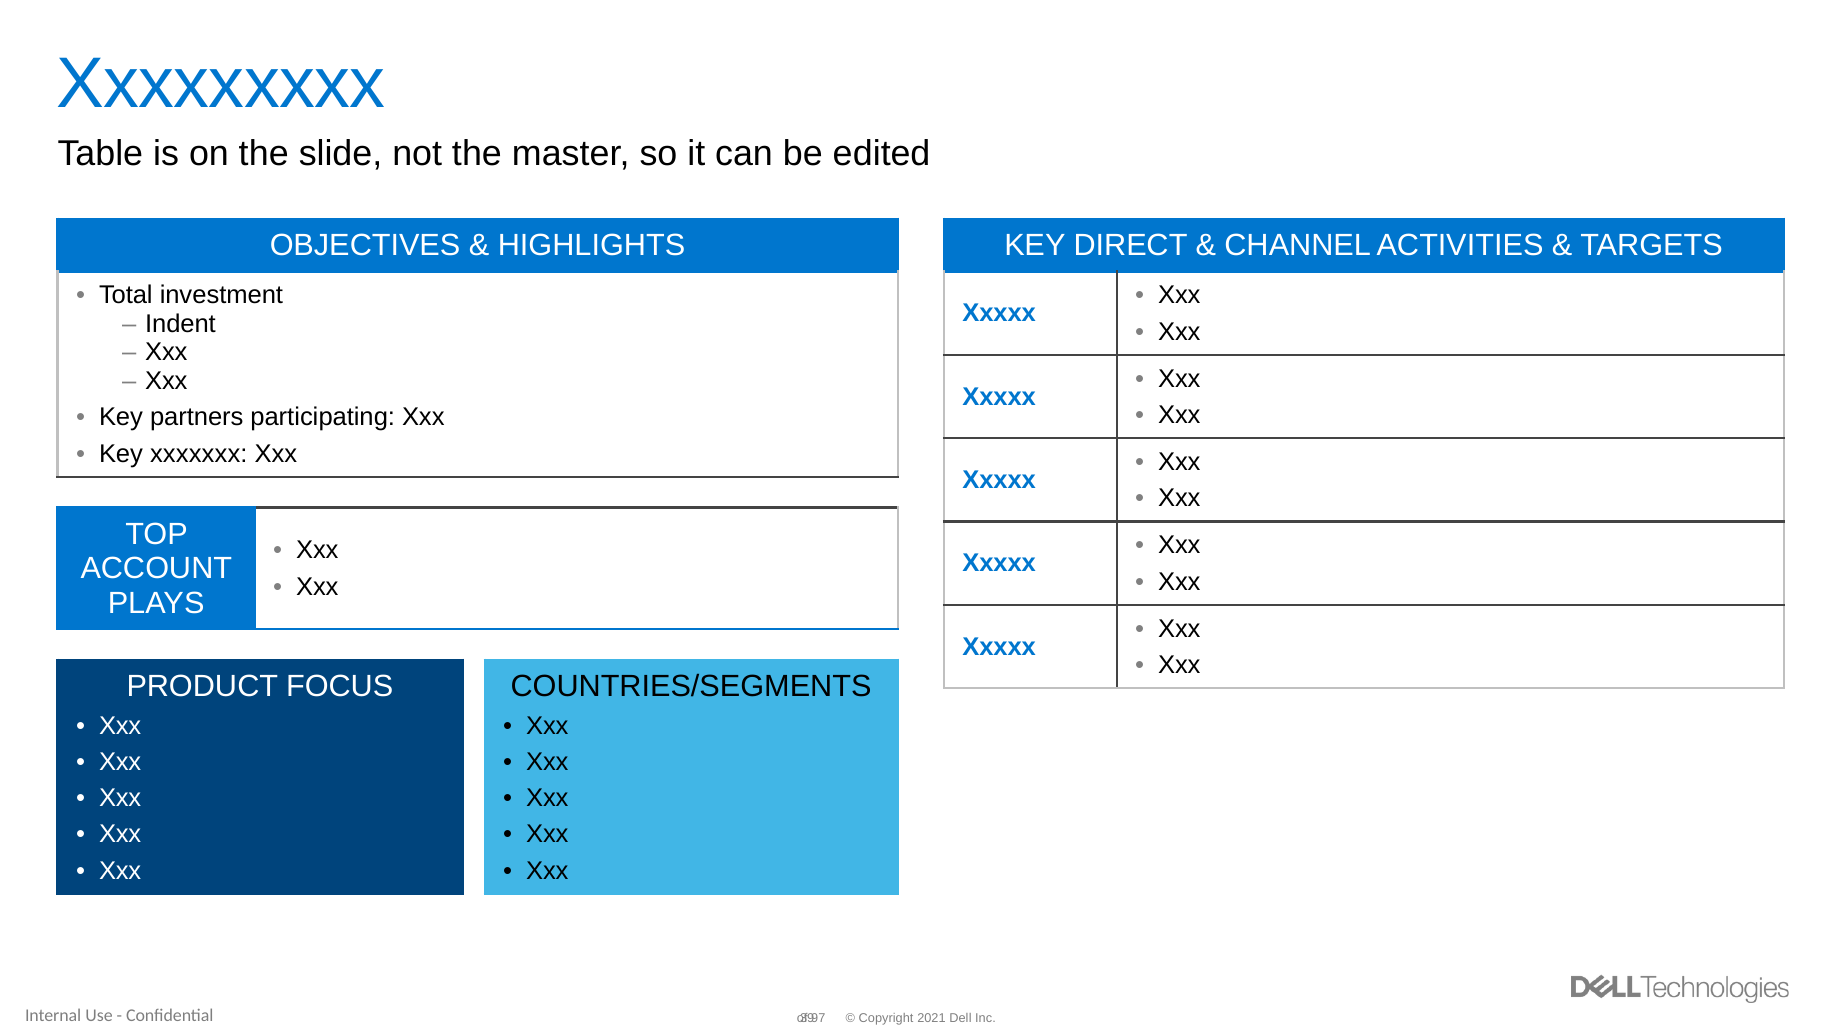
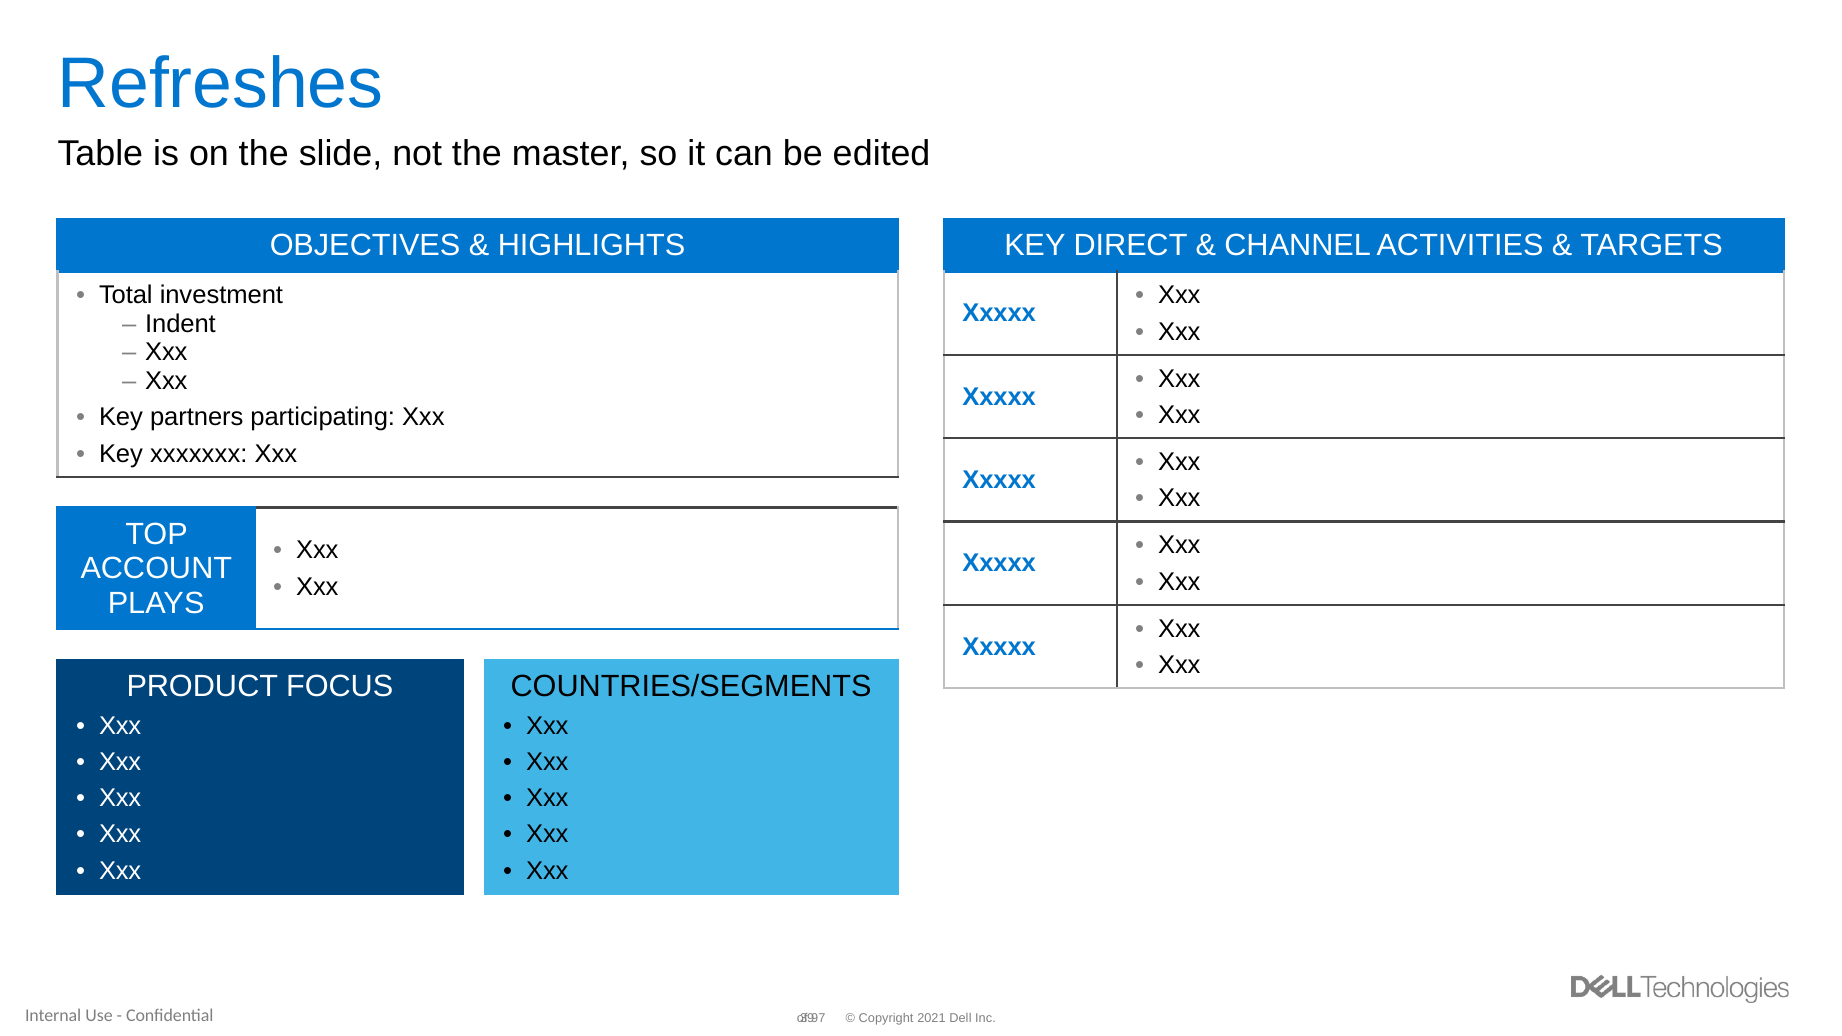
Xxxxxxxxx: Xxxxxxxxx -> Refreshes
